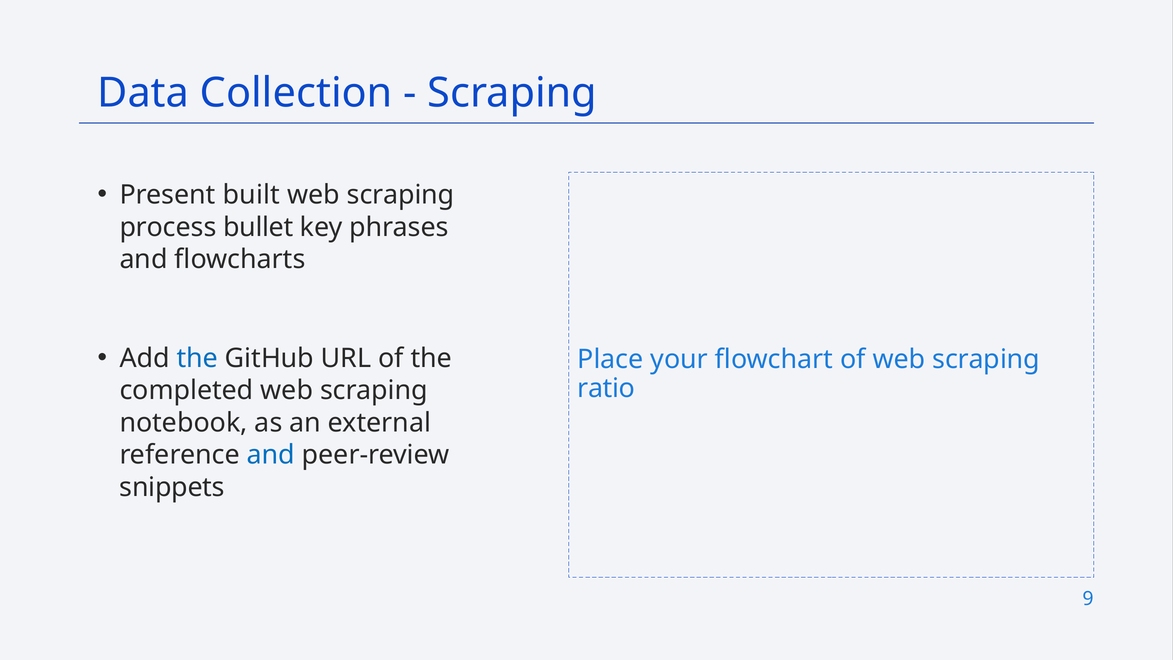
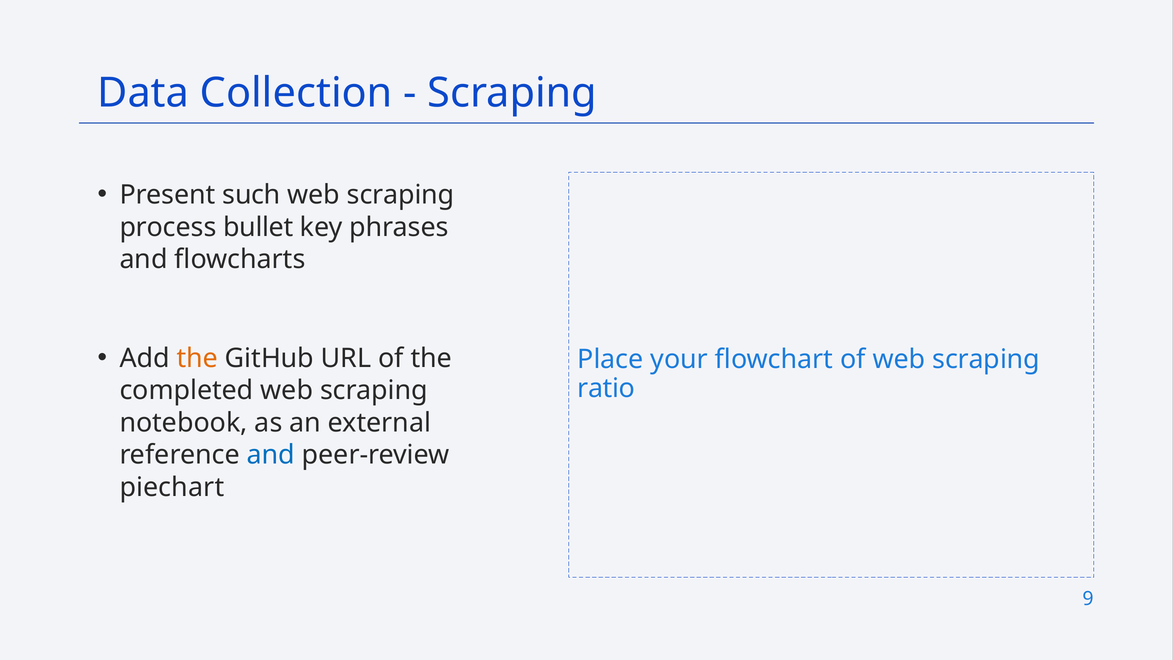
built: built -> such
the at (197, 358) colour: blue -> orange
snippets: snippets -> piechart
